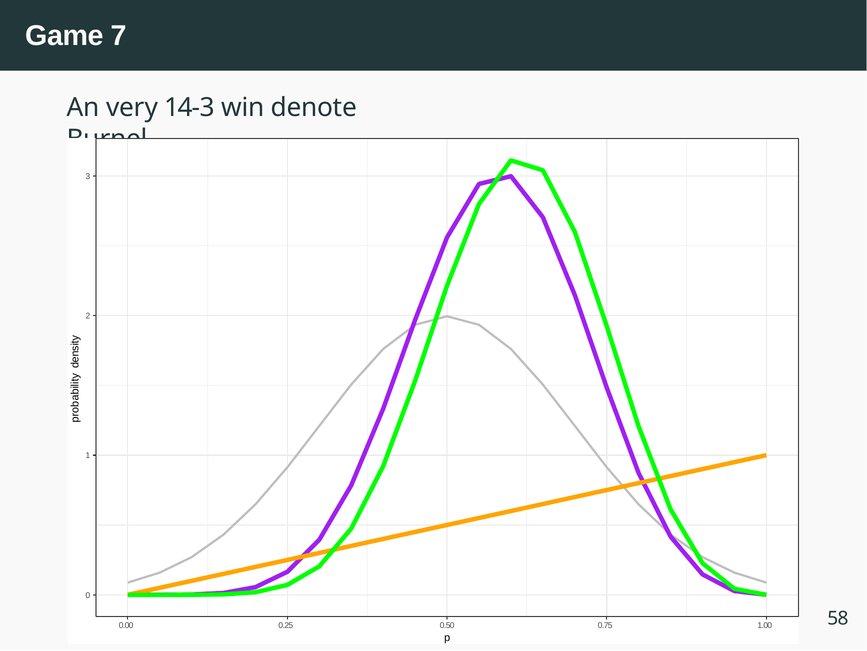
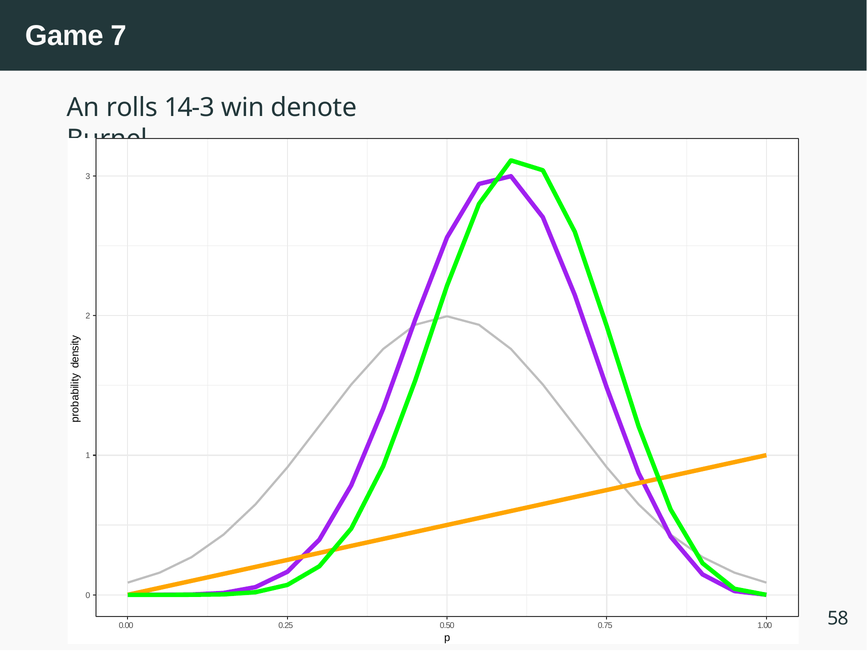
very: very -> rolls
